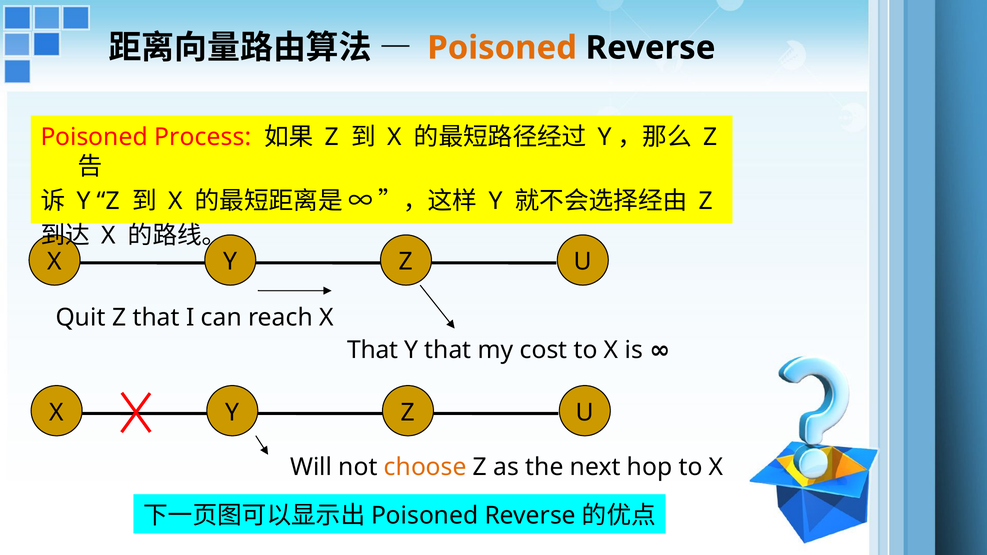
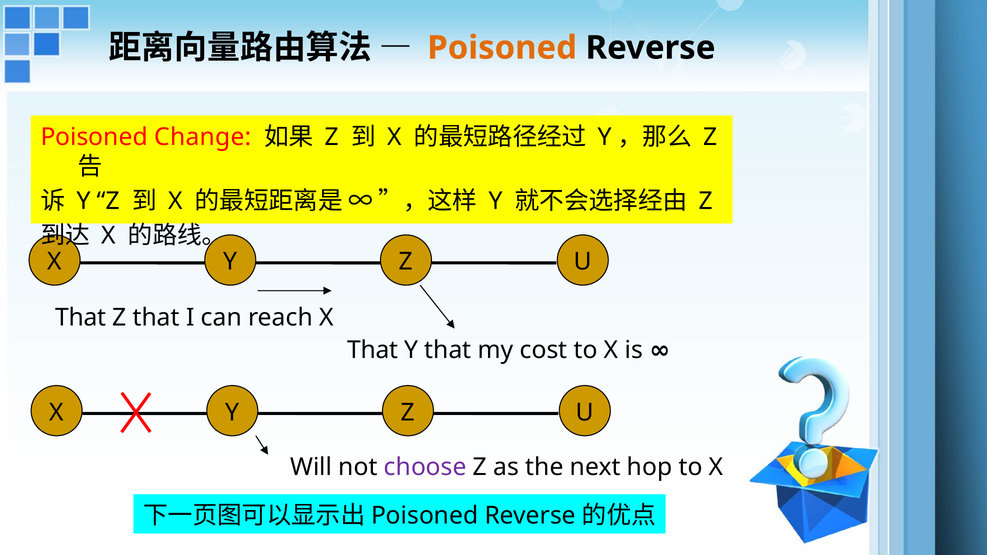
Process: Process -> Change
Quit at (81, 318): Quit -> That
choose colour: orange -> purple
